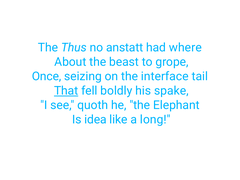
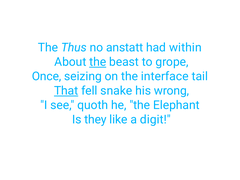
where: where -> within
the at (98, 62) underline: none -> present
boldly: boldly -> snake
spake: spake -> wrong
idea: idea -> they
long: long -> digit
